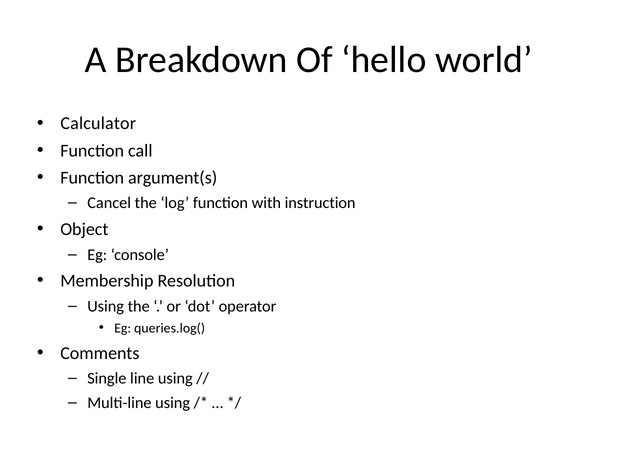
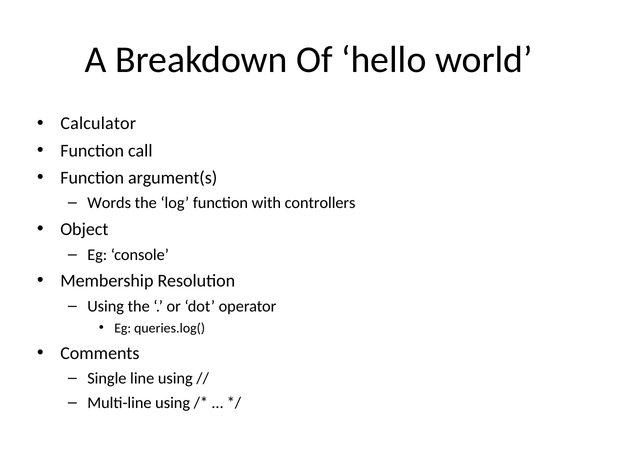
Cancel: Cancel -> Words
instruction: instruction -> controllers
